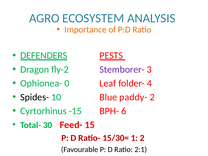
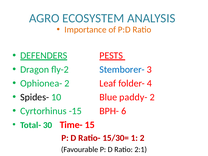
Stemborer- colour: purple -> blue
Ophionea- 0: 0 -> 2
Feed-: Feed- -> Time-
